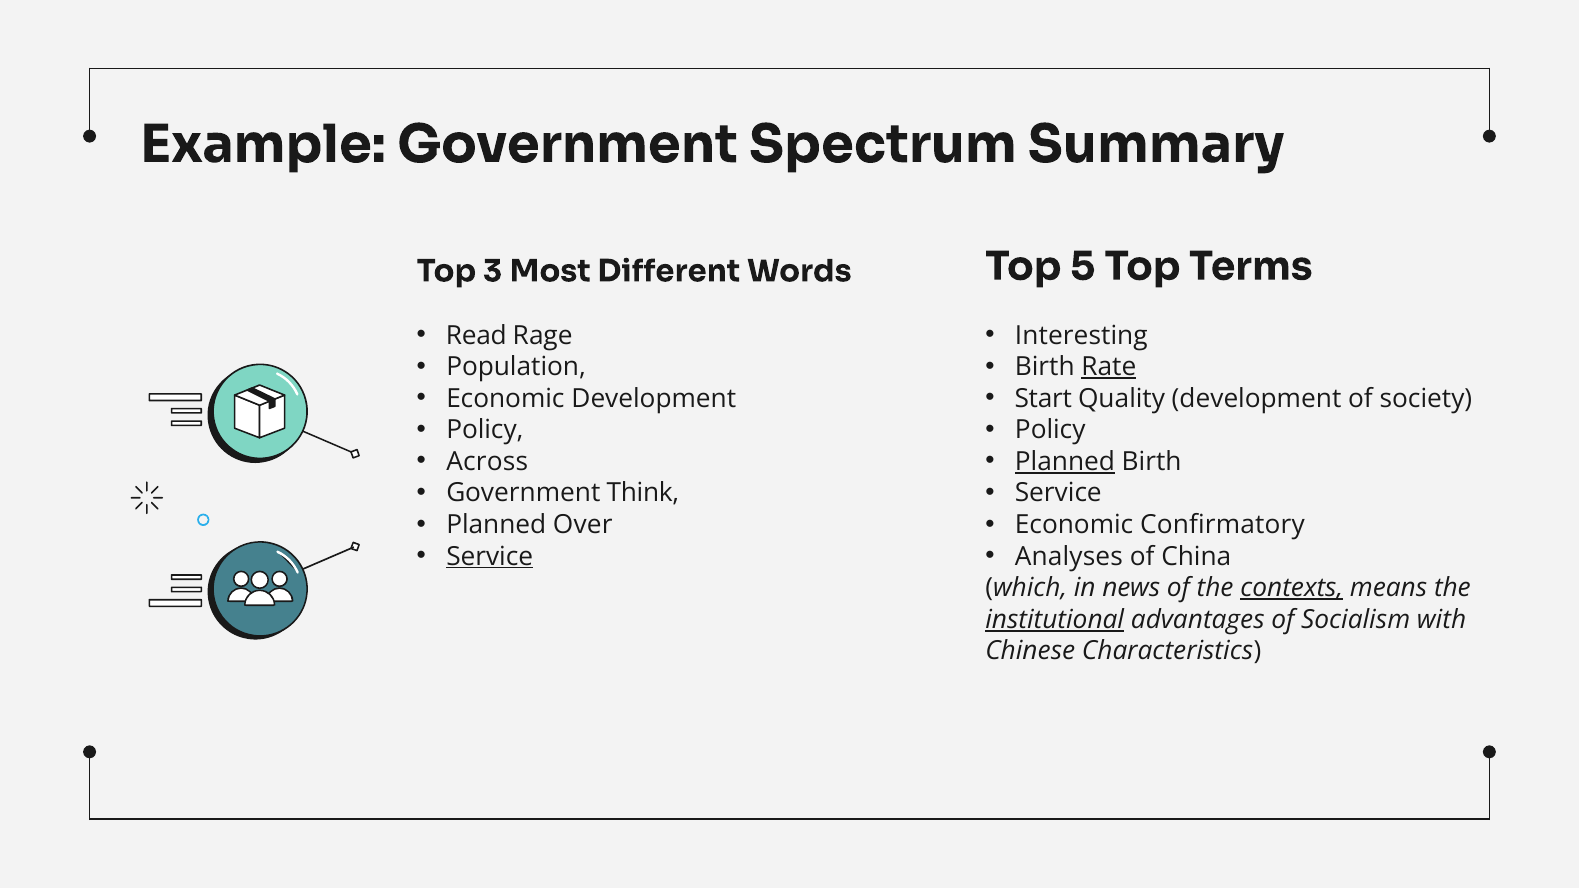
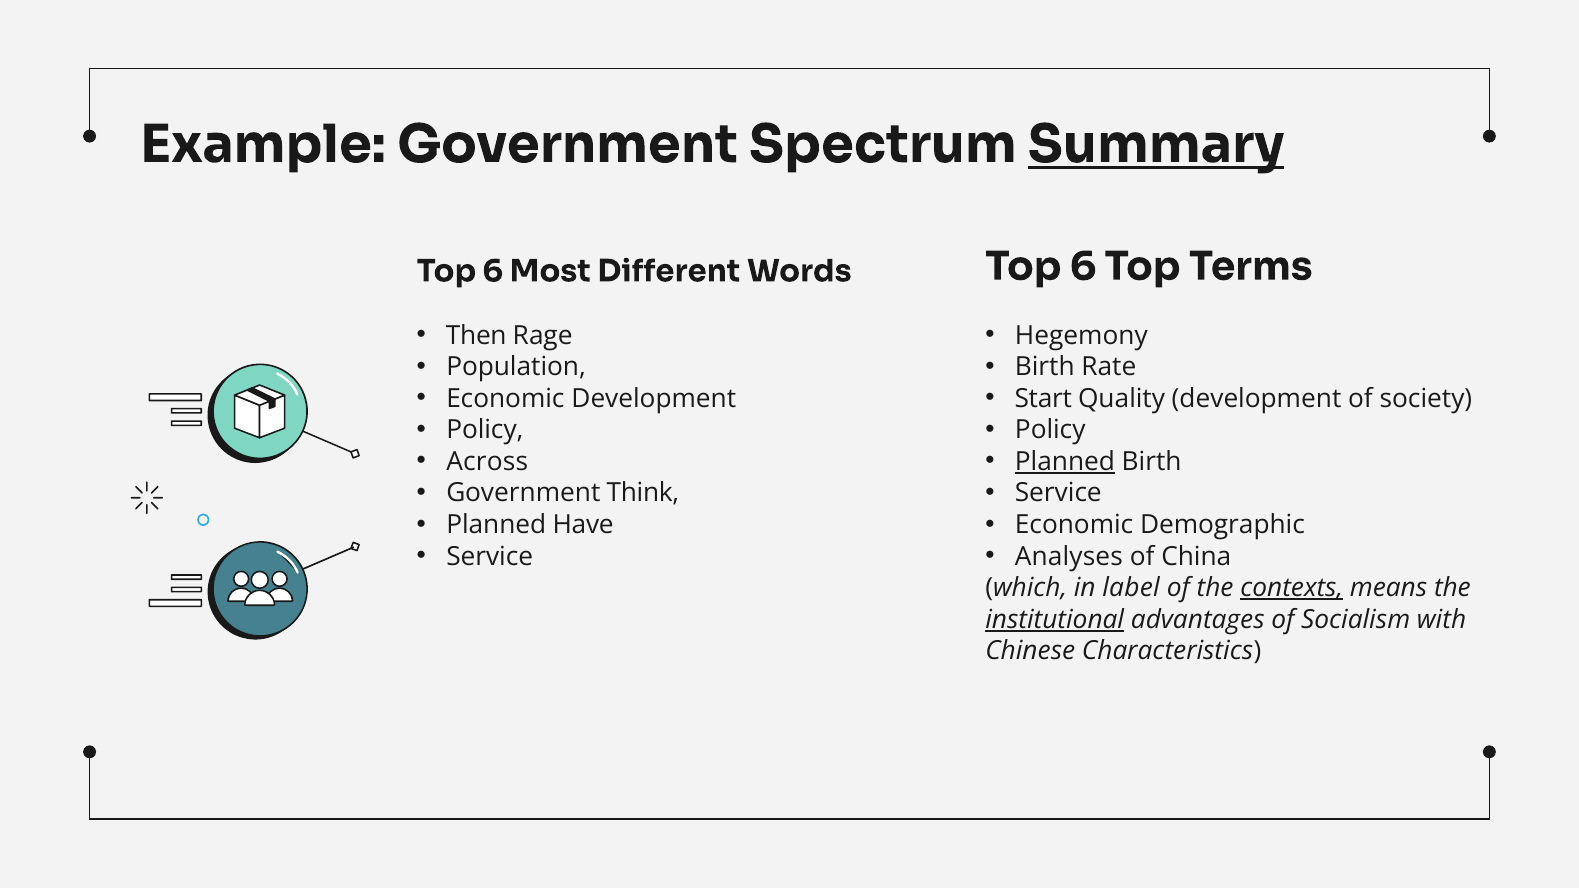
Summary underline: none -> present
3 at (493, 271): 3 -> 6
Words Top 5: 5 -> 6
Read: Read -> Then
Interesting: Interesting -> Hegemony
Rate underline: present -> none
Over: Over -> Have
Confirmatory: Confirmatory -> Demographic
Service at (490, 556) underline: present -> none
news: news -> label
